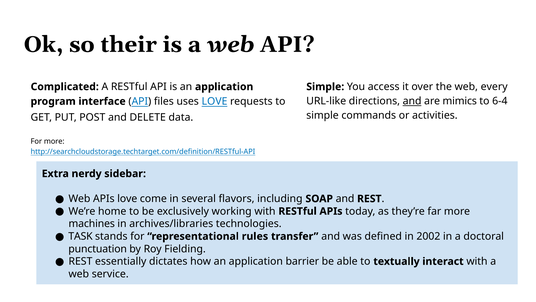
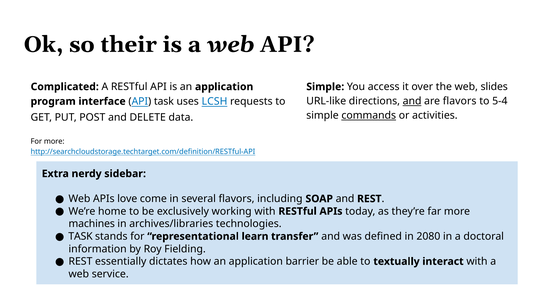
every: every -> slides
are mimics: mimics -> flavors
6-4: 6-4 -> 5-4
API files: files -> task
uses LOVE: LOVE -> LCSH
commands underline: none -> present
rules: rules -> learn
2002: 2002 -> 2080
punctuation: punctuation -> information
